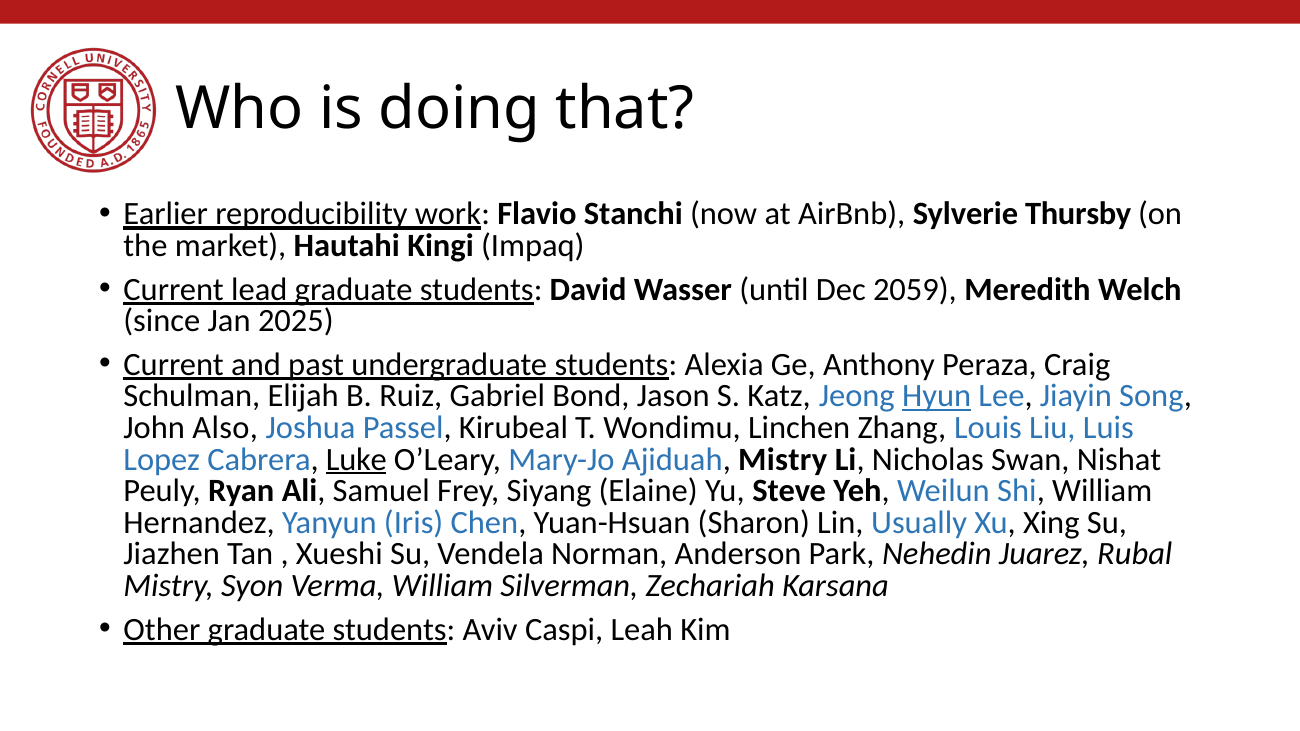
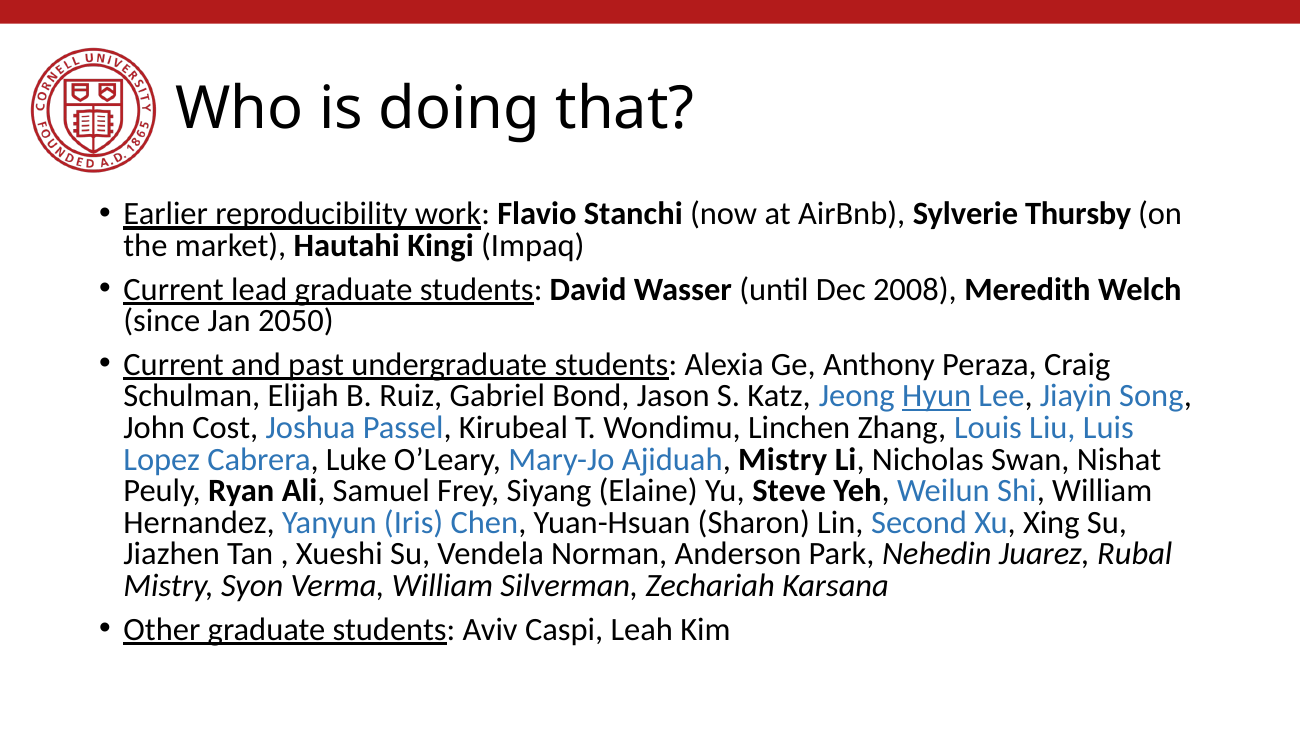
2059: 2059 -> 2008
2025: 2025 -> 2050
Also: Also -> Cost
Luke underline: present -> none
Usually: Usually -> Second
